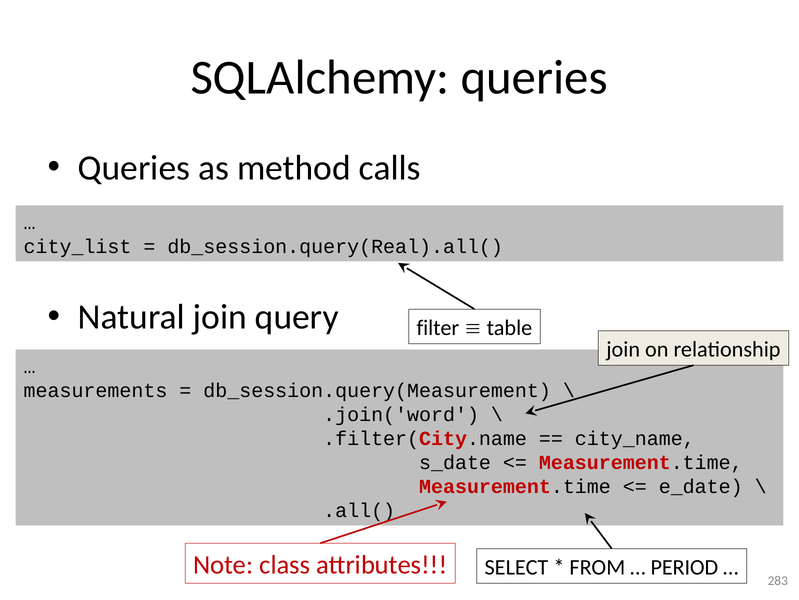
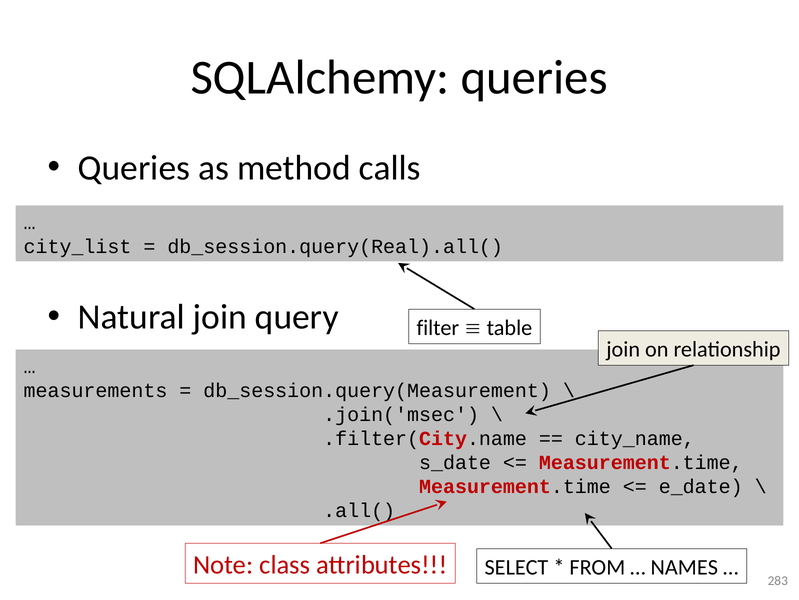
.join('word: .join('word -> .join('msec
PERIOD: PERIOD -> NAMES
